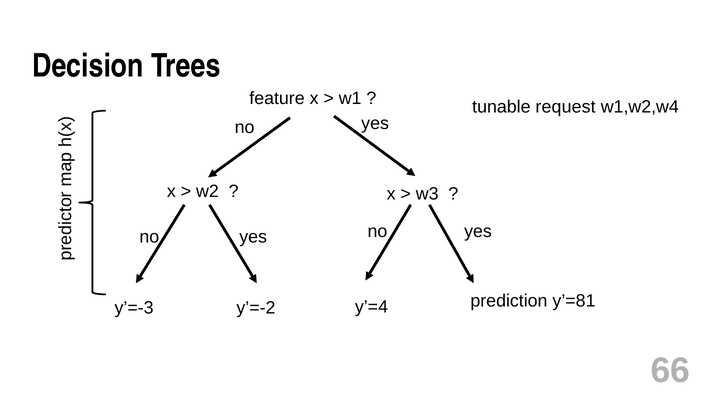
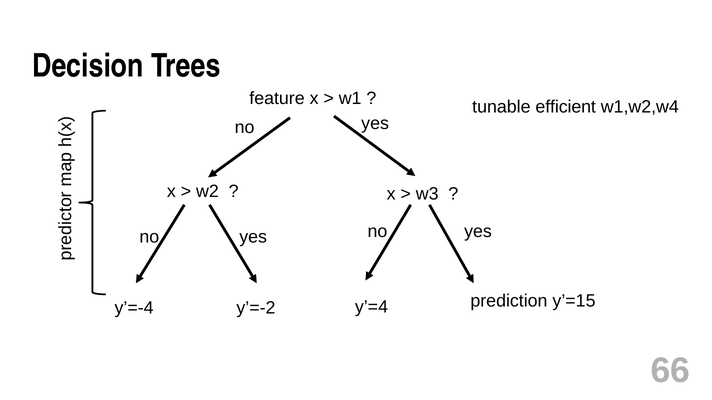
request: request -> efficient
y’=81: y’=81 -> y’=15
y’=-3: y’=-3 -> y’=-4
